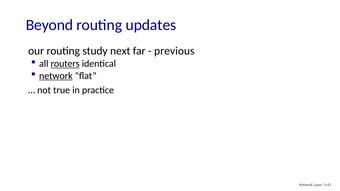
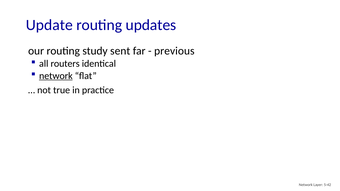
Beyond: Beyond -> Update
next: next -> sent
routers underline: present -> none
